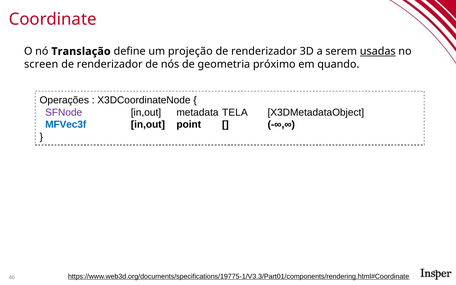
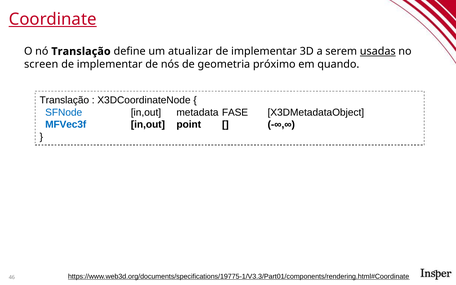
Coordinate underline: none -> present
projeção: projeção -> atualizar
renderizador at (264, 51): renderizador -> implementar
renderizador at (110, 64): renderizador -> implementar
Operações at (64, 100): Operações -> Translação
SFNode colour: purple -> blue
TELA: TELA -> FASE
